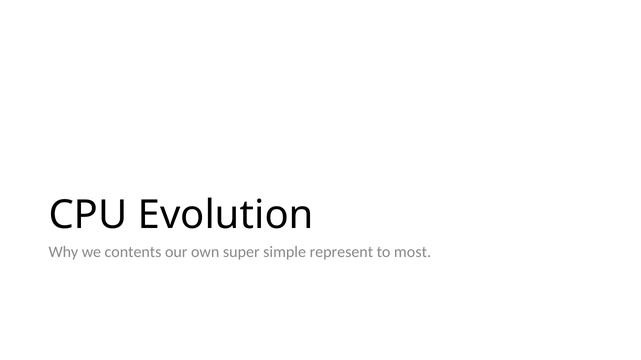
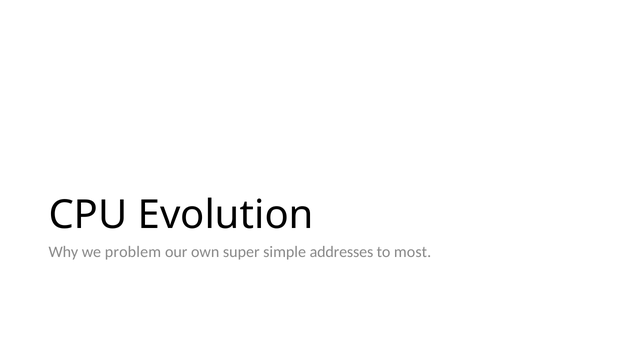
contents: contents -> problem
represent: represent -> addresses
